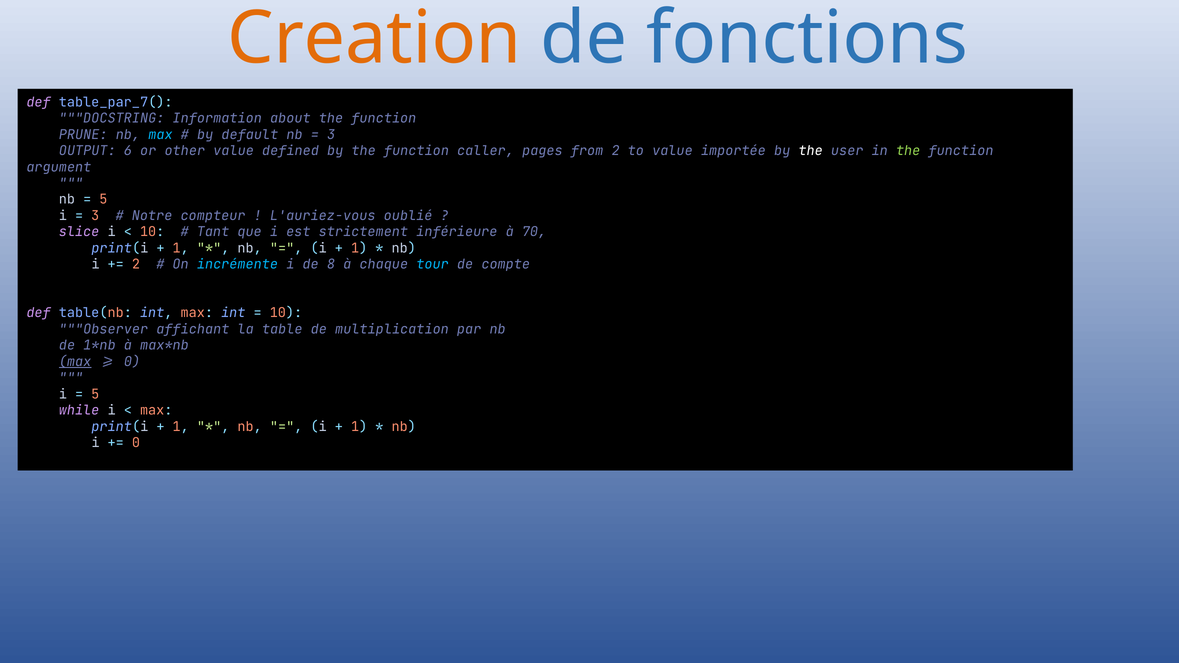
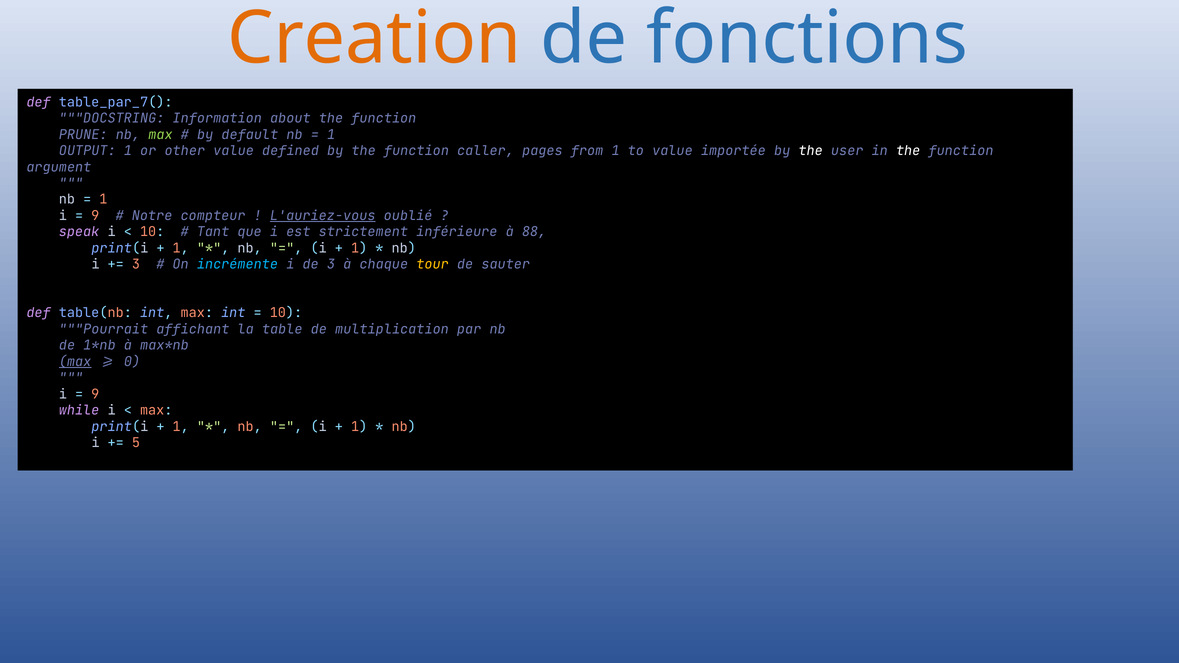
max at (160, 135) colour: light blue -> light green
3 at (331, 135): 3 -> 1
OUTPUT 6: 6 -> 1
from 2: 2 -> 1
the at (908, 151) colour: light green -> white
5 at (103, 200): 5 -> 1
3 at (95, 216): 3 -> 9
L'auriez-vous underline: none -> present
slice: slice -> speak
70: 70 -> 88
2 at (136, 264): 2 -> 3
de 8: 8 -> 3
tour colour: light blue -> yellow
compte: compte -> sauter
Observer: Observer -> Pourrait
5 at (95, 394): 5 -> 9
0 at (136, 443): 0 -> 5
